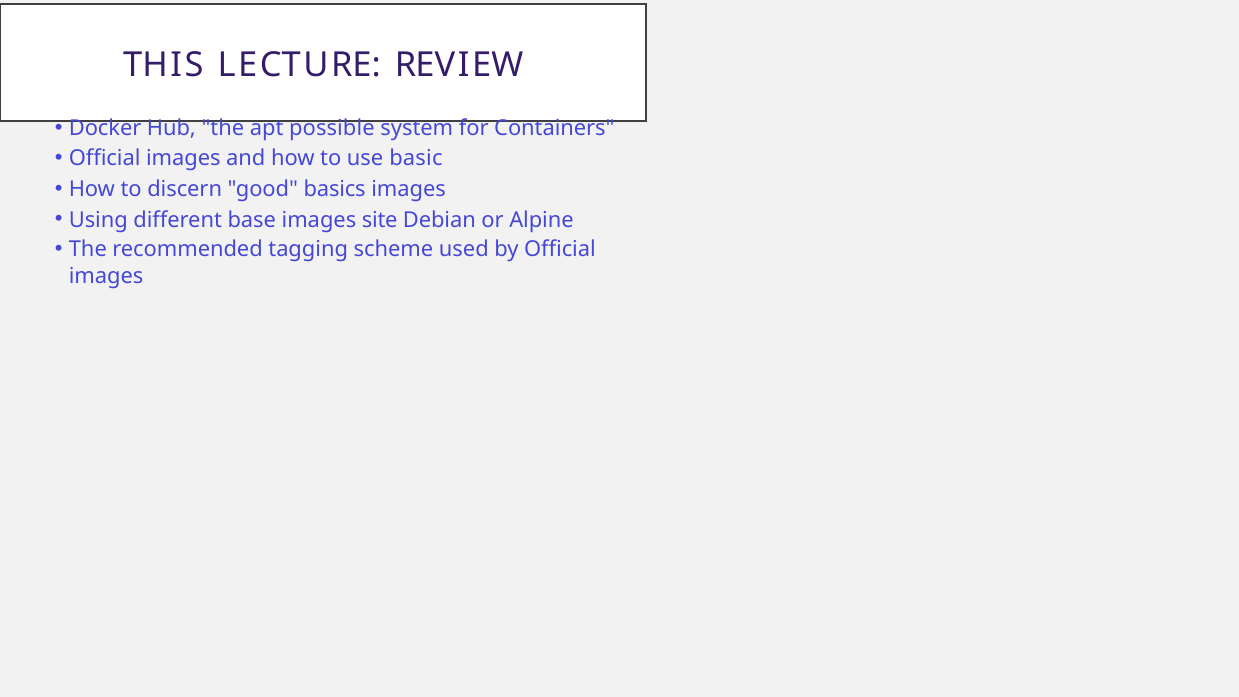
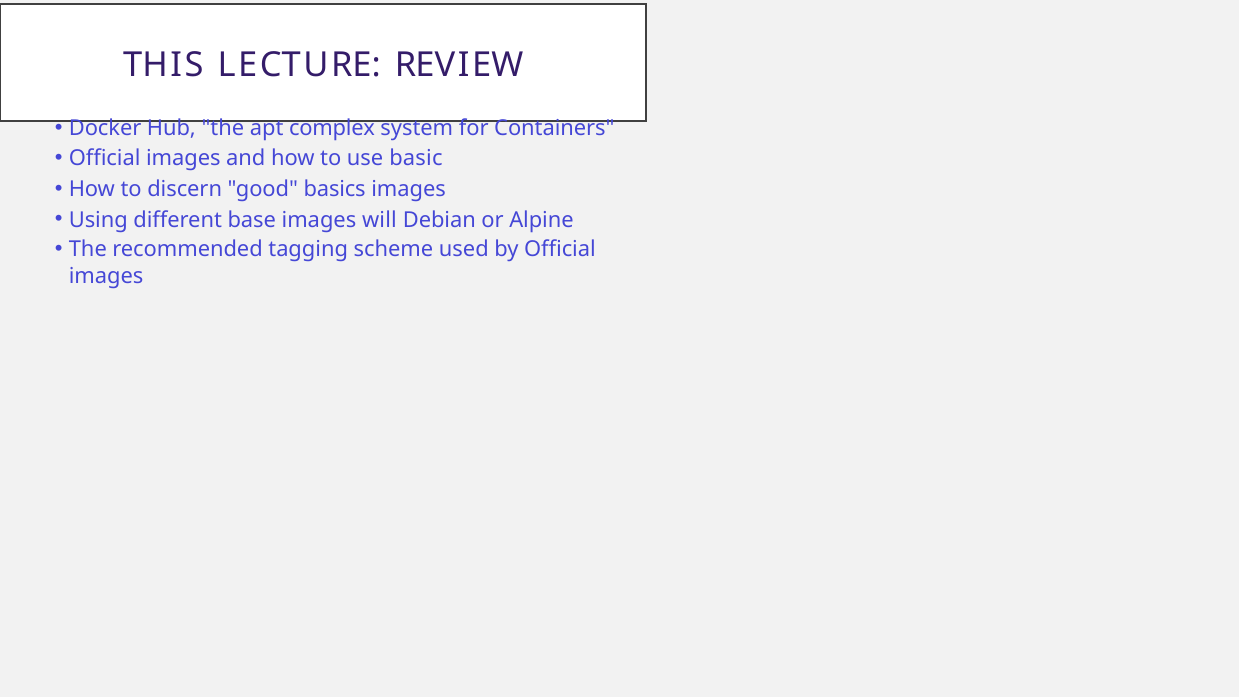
possible: possible -> complex
site: site -> will
